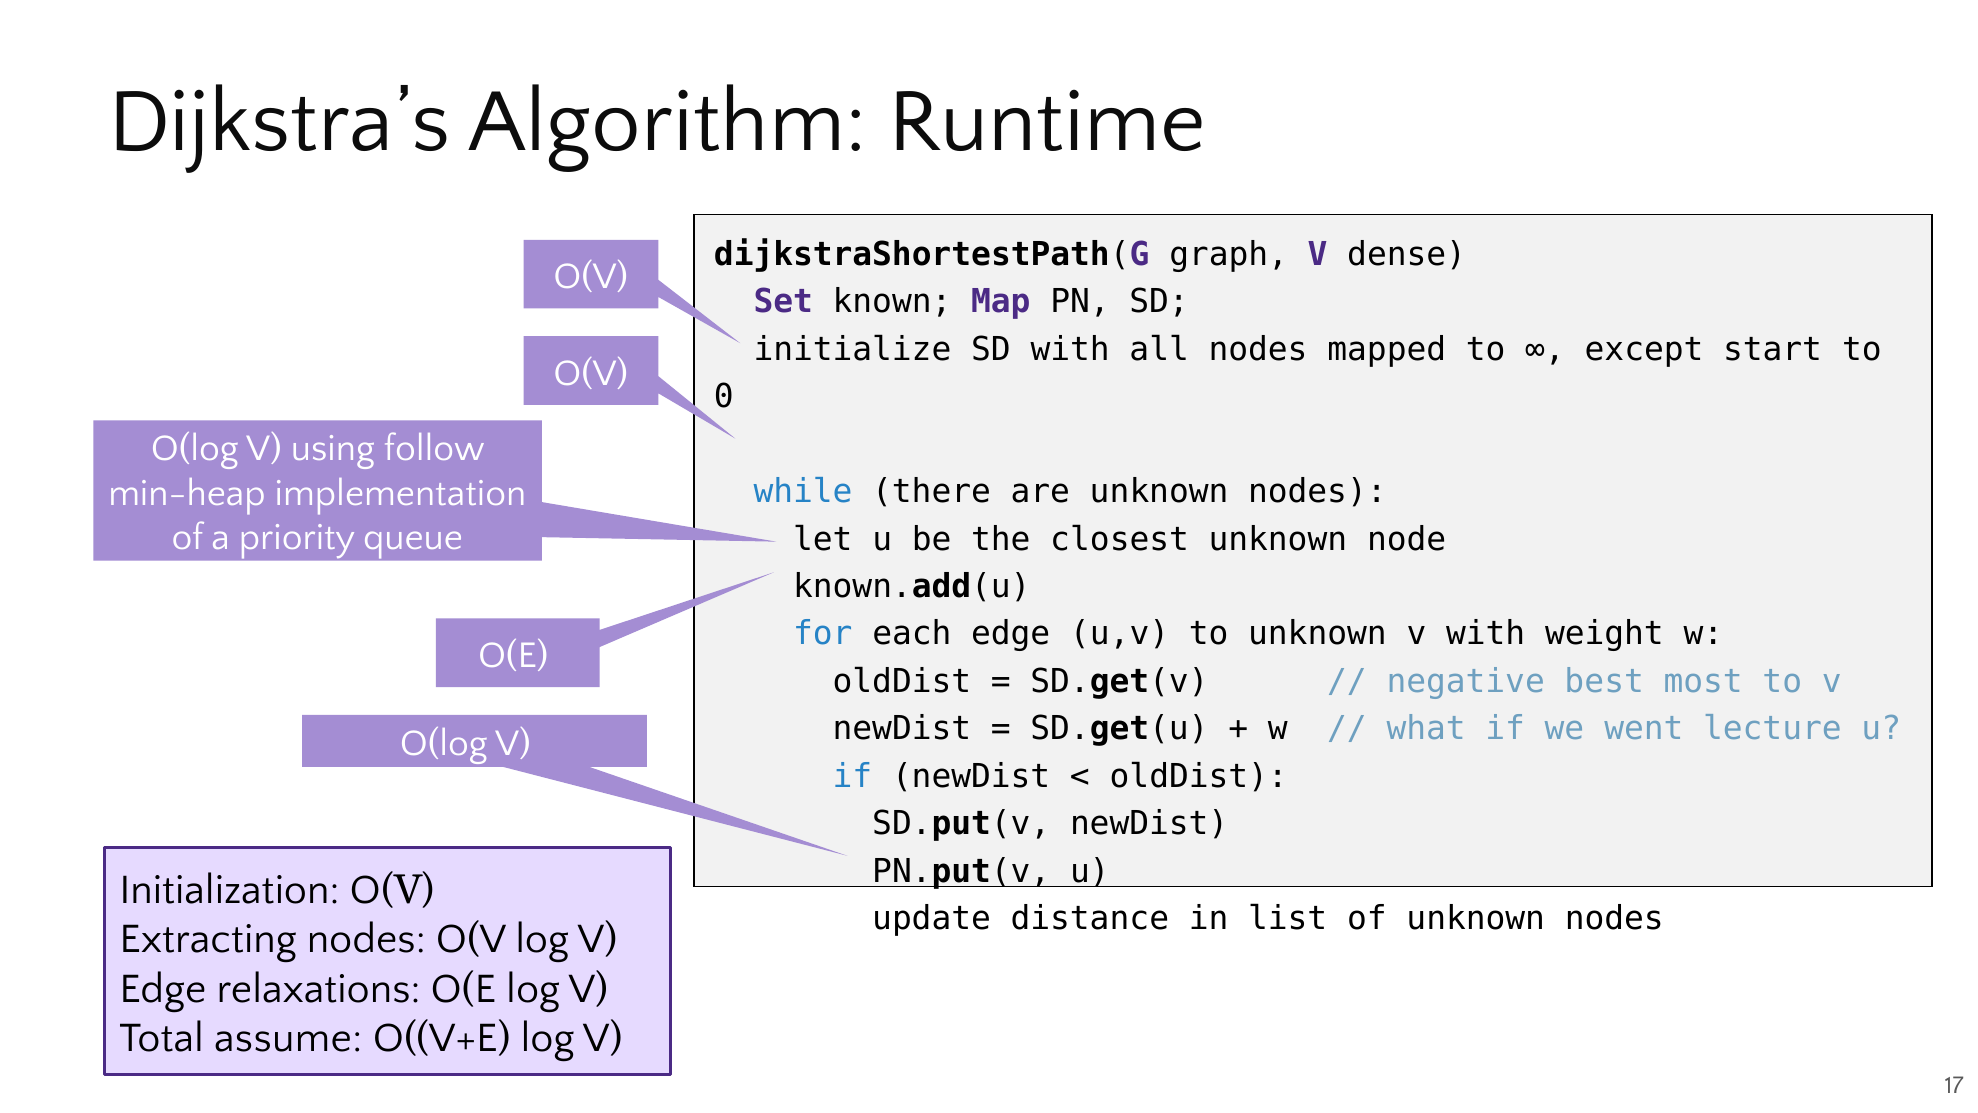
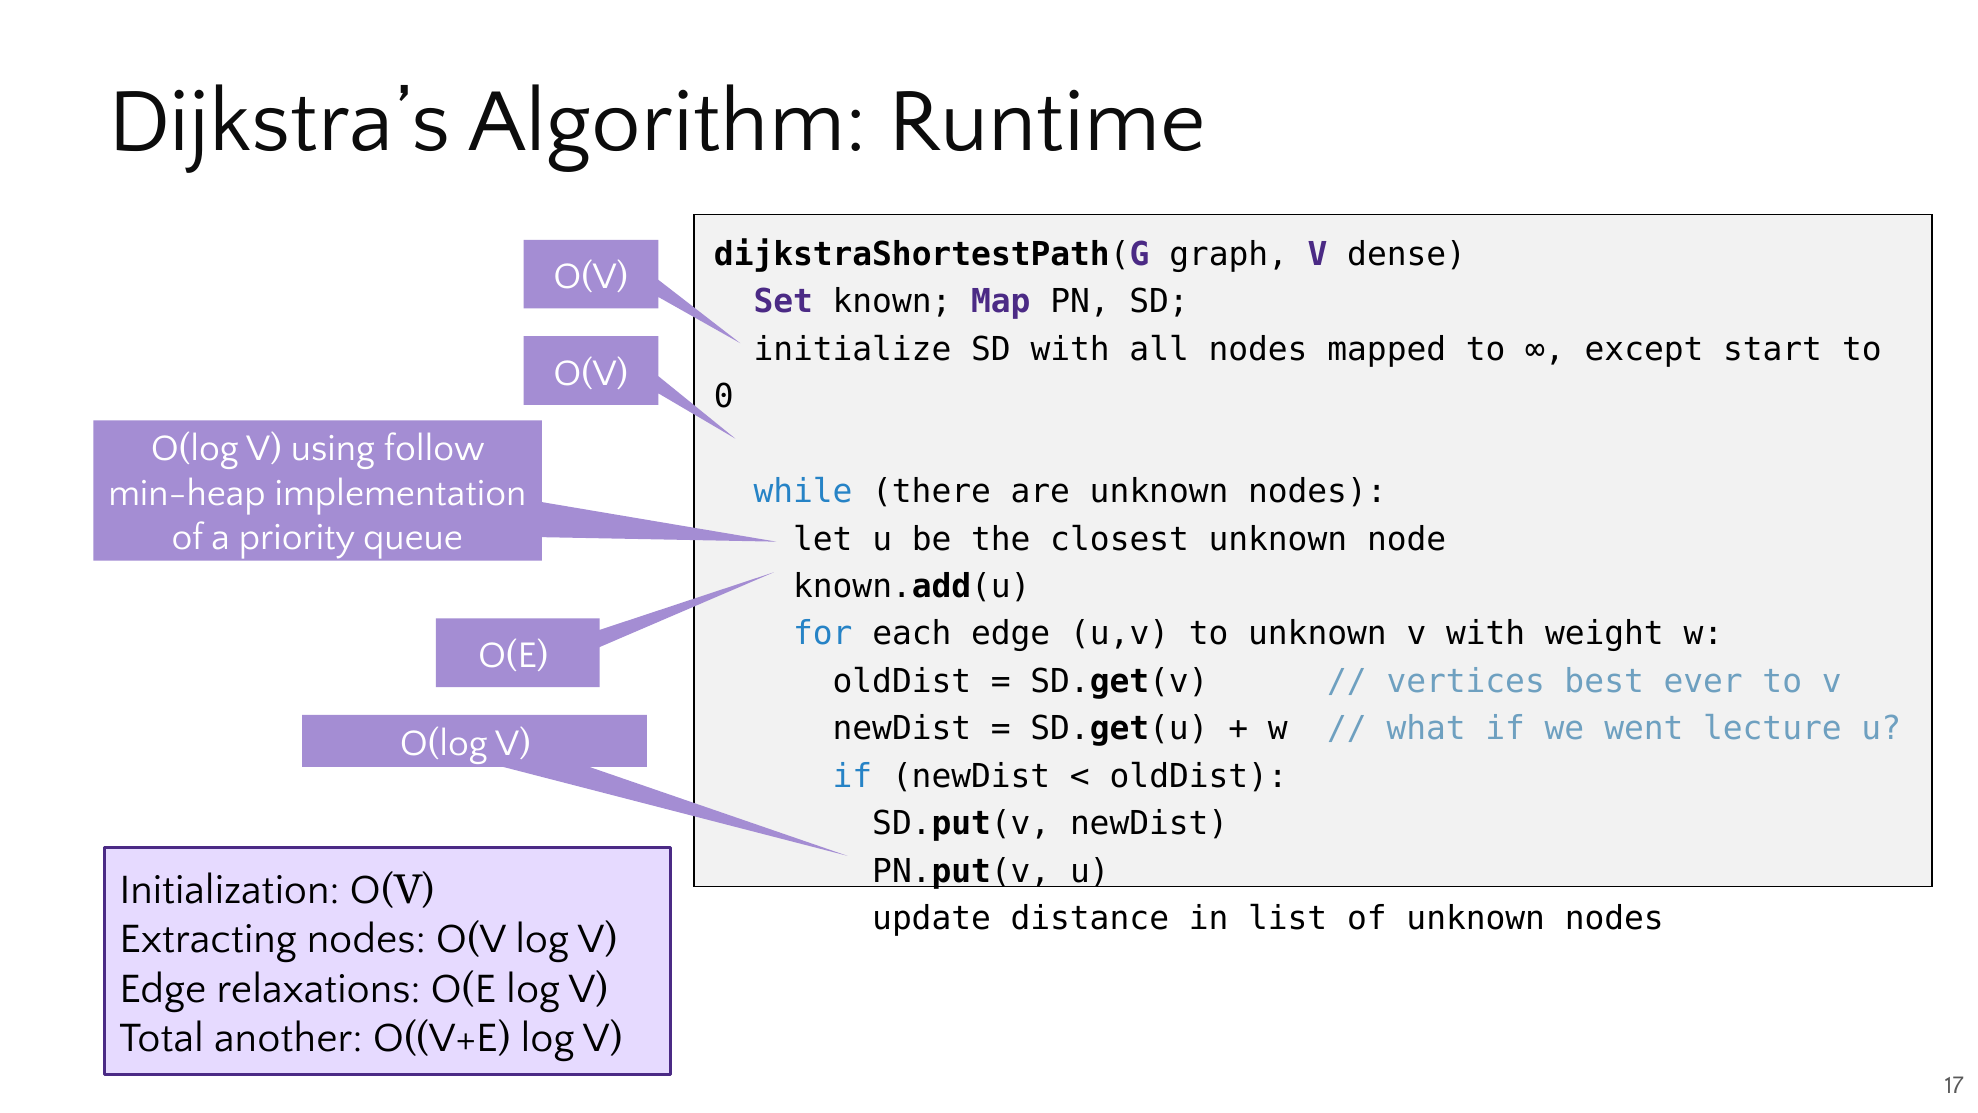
negative: negative -> vertices
most: most -> ever
assume: assume -> another
